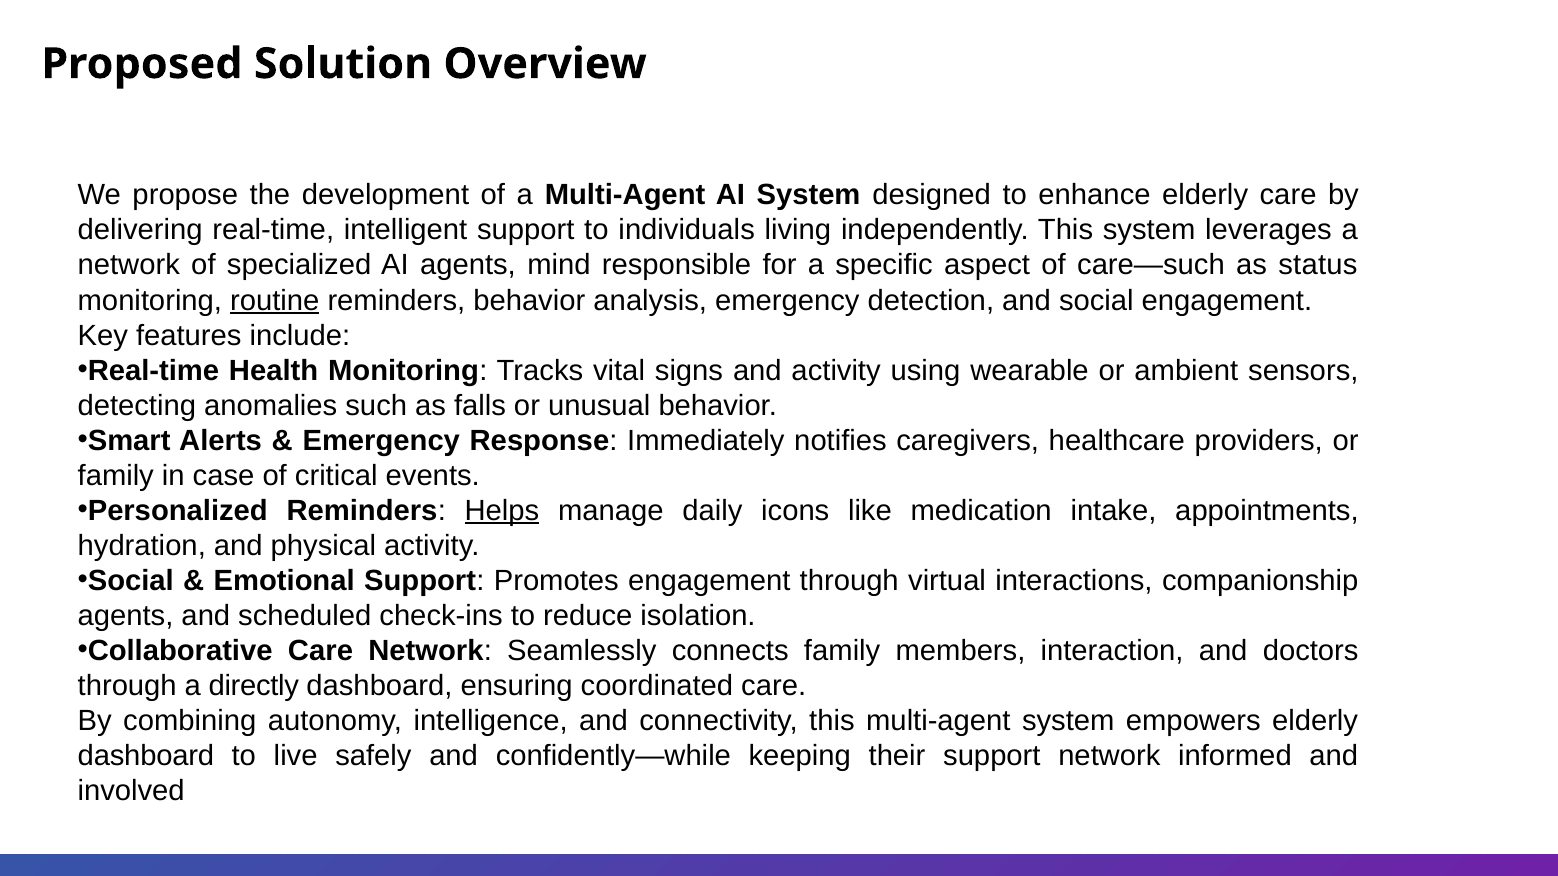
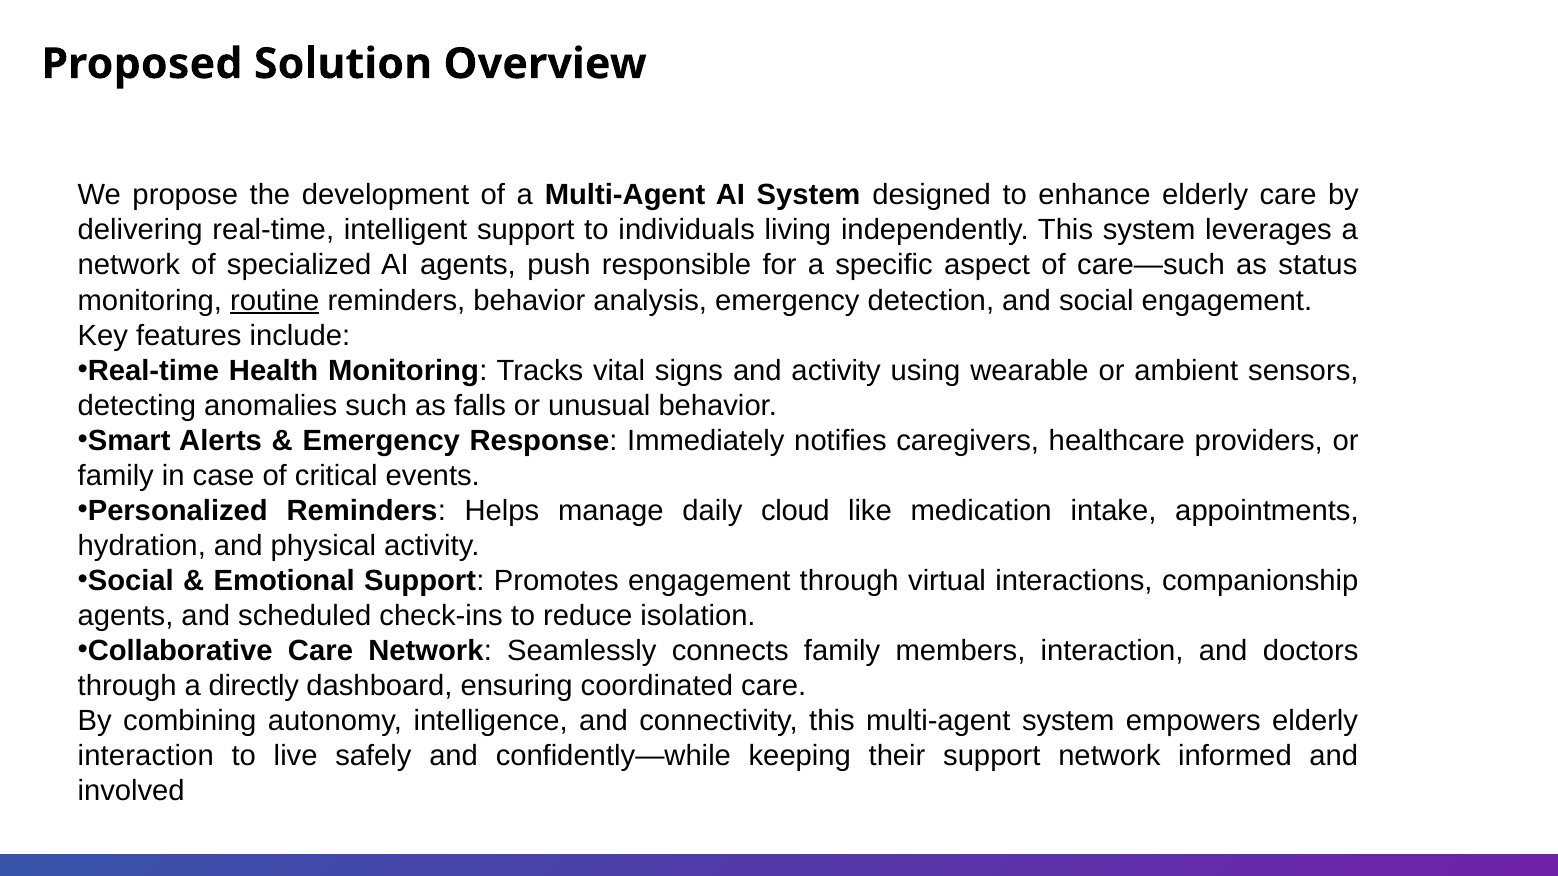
mind: mind -> push
Helps underline: present -> none
icons: icons -> cloud
dashboard at (146, 756): dashboard -> interaction
